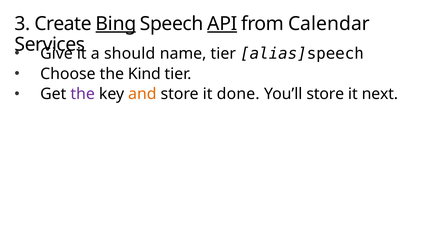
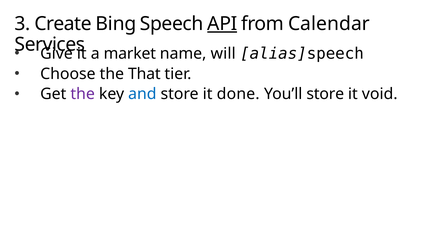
Bing underline: present -> none
should: should -> market
name tier: tier -> will
Kind: Kind -> That
and colour: orange -> blue
next: next -> void
